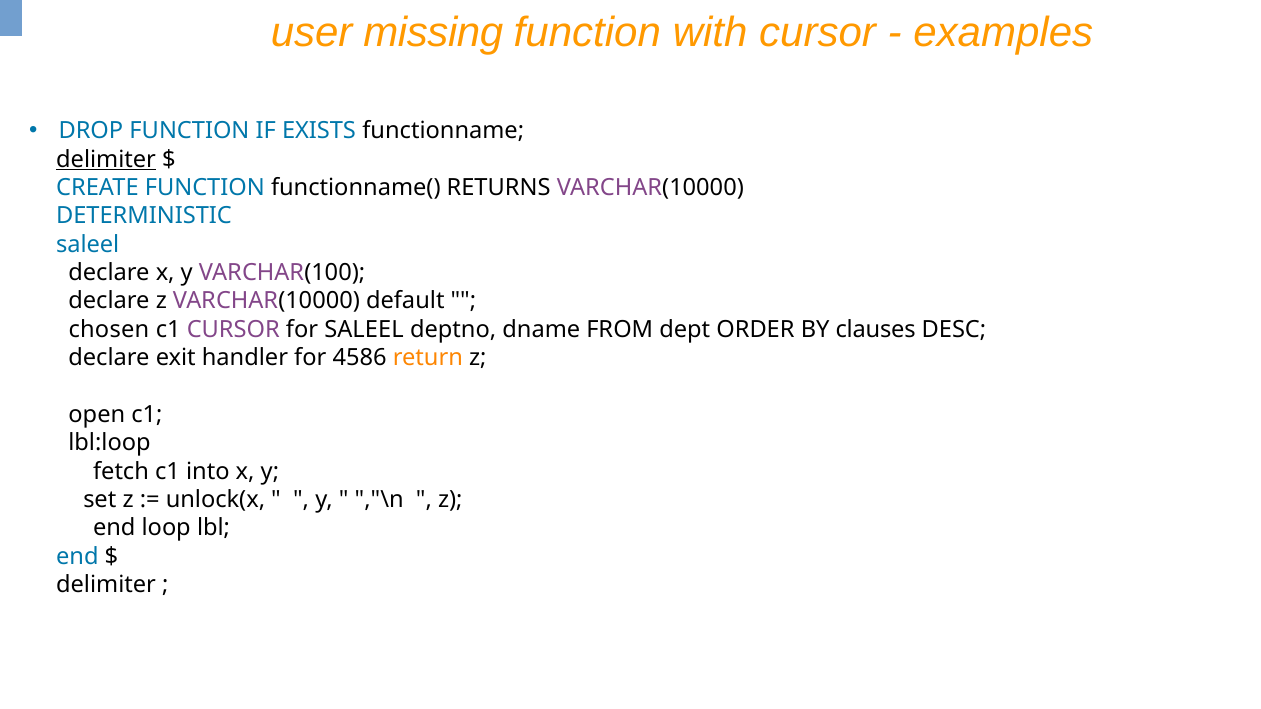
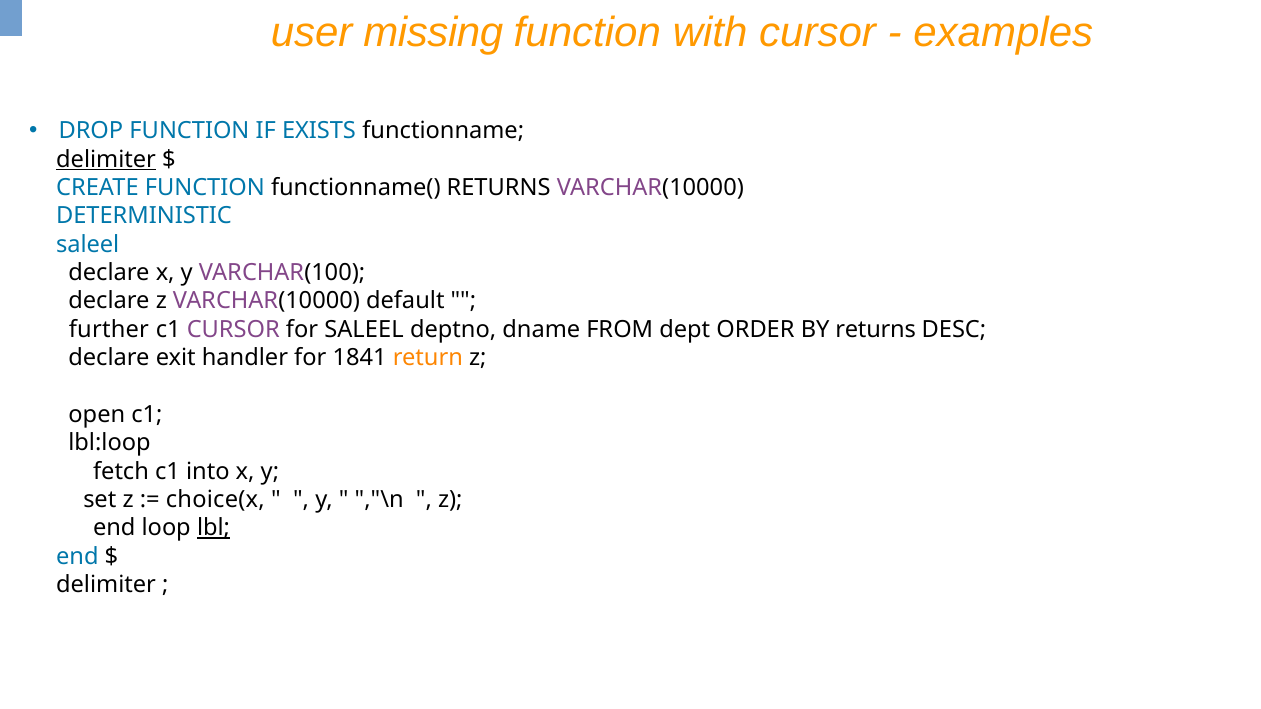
chosen: chosen -> further
BY clauses: clauses -> returns
4586: 4586 -> 1841
unlock(x: unlock(x -> choice(x
lbl underline: none -> present
